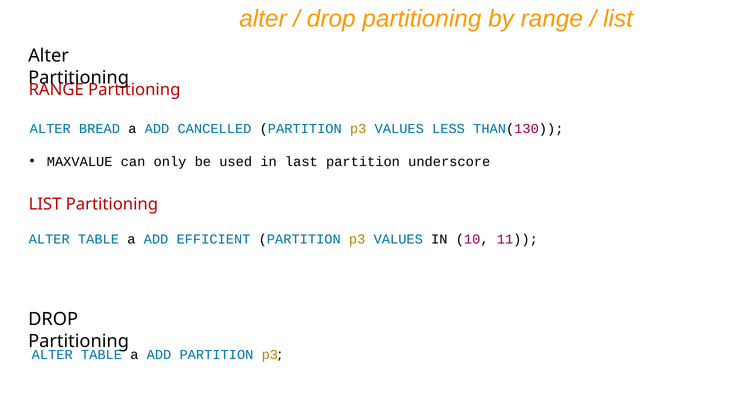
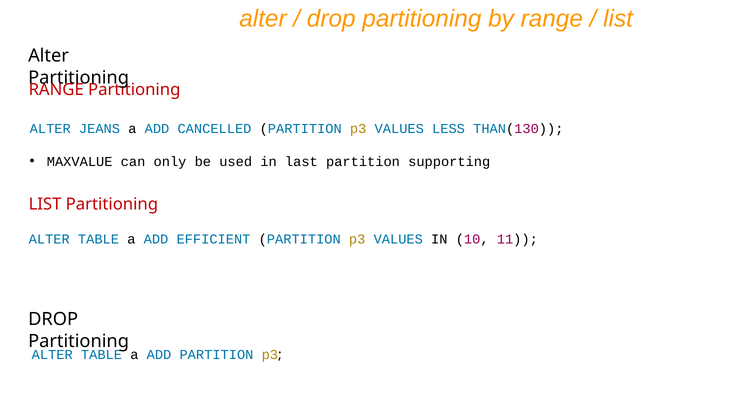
BREAD: BREAD -> JEANS
underscore: underscore -> supporting
